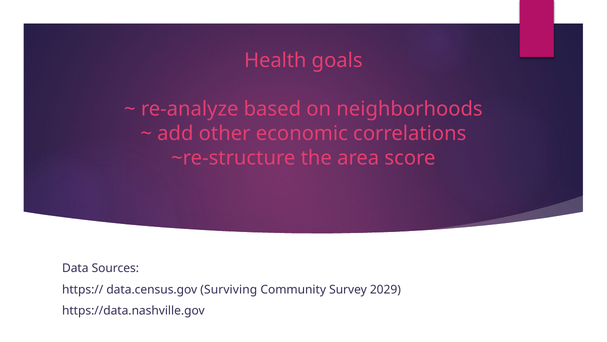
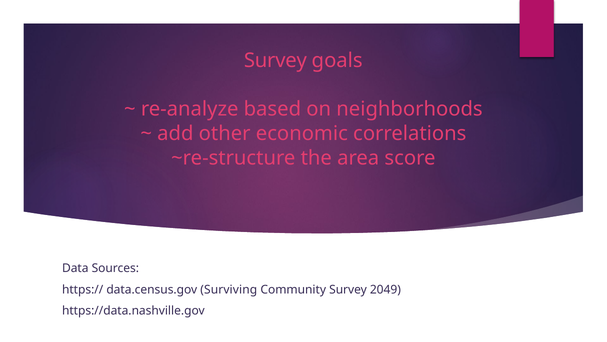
Health at (275, 61): Health -> Survey
2029: 2029 -> 2049
